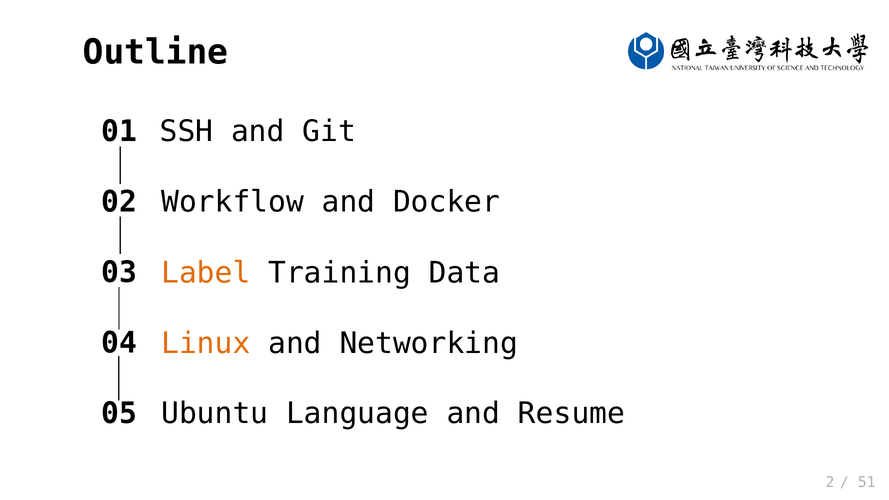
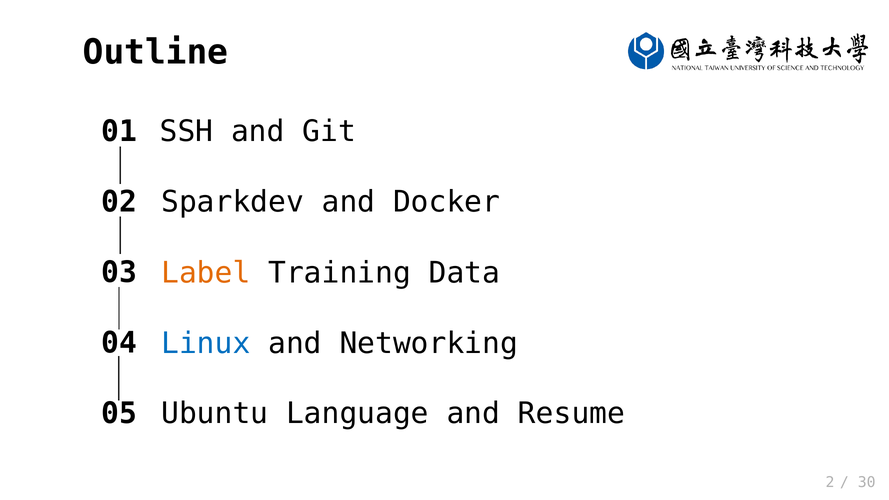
Workflow: Workflow -> Sparkdev
Linux colour: orange -> blue
51: 51 -> 30
